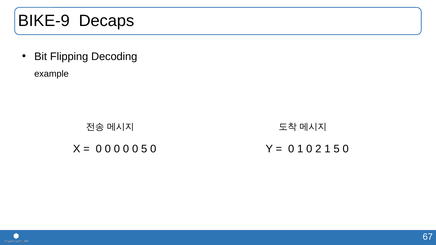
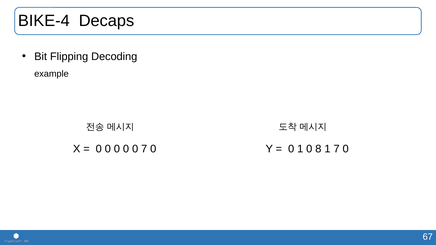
BIKE-9: BIKE-9 -> BIKE-4
0 5: 5 -> 7
2: 2 -> 8
1 5: 5 -> 7
